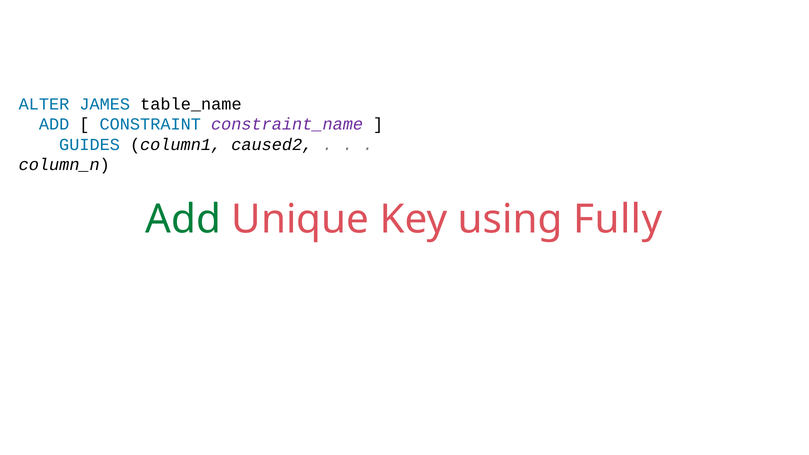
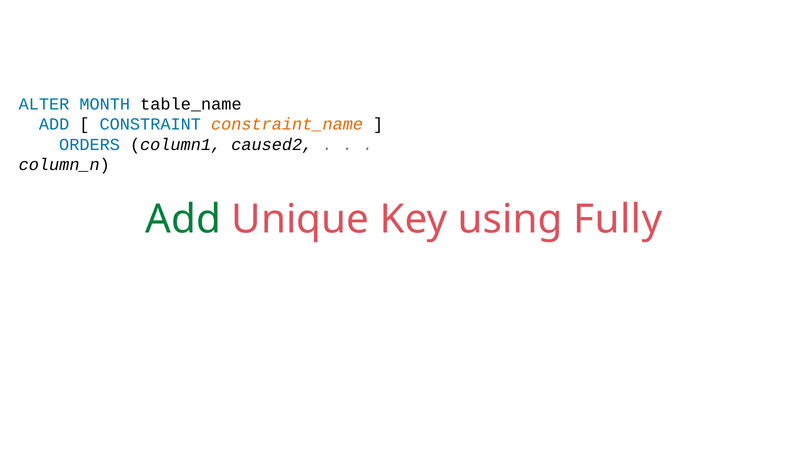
JAMES: JAMES -> MONTH
constraint_name colour: purple -> orange
GUIDES: GUIDES -> ORDERS
